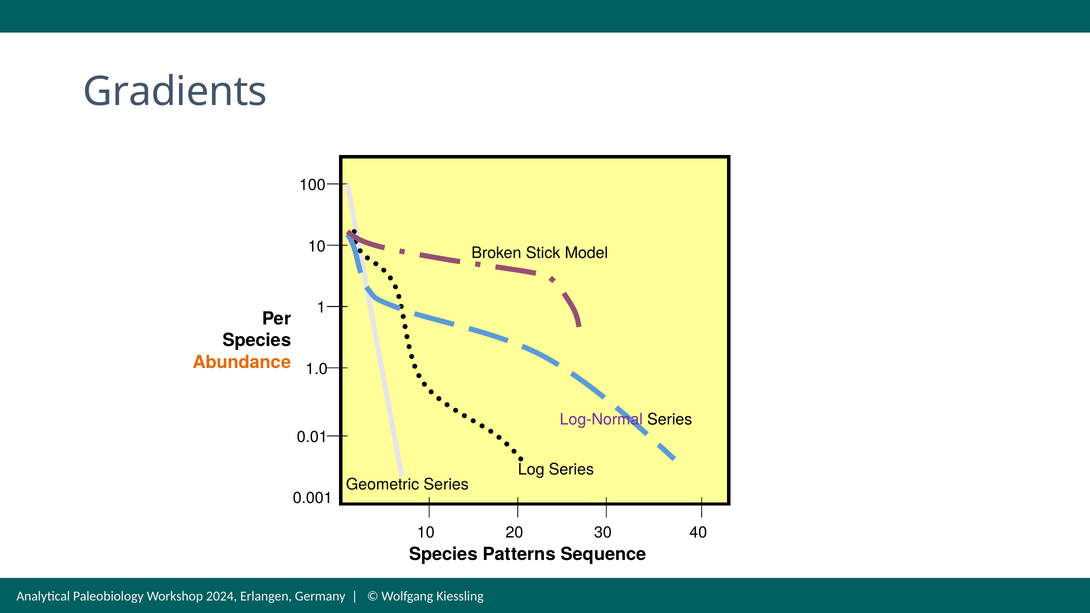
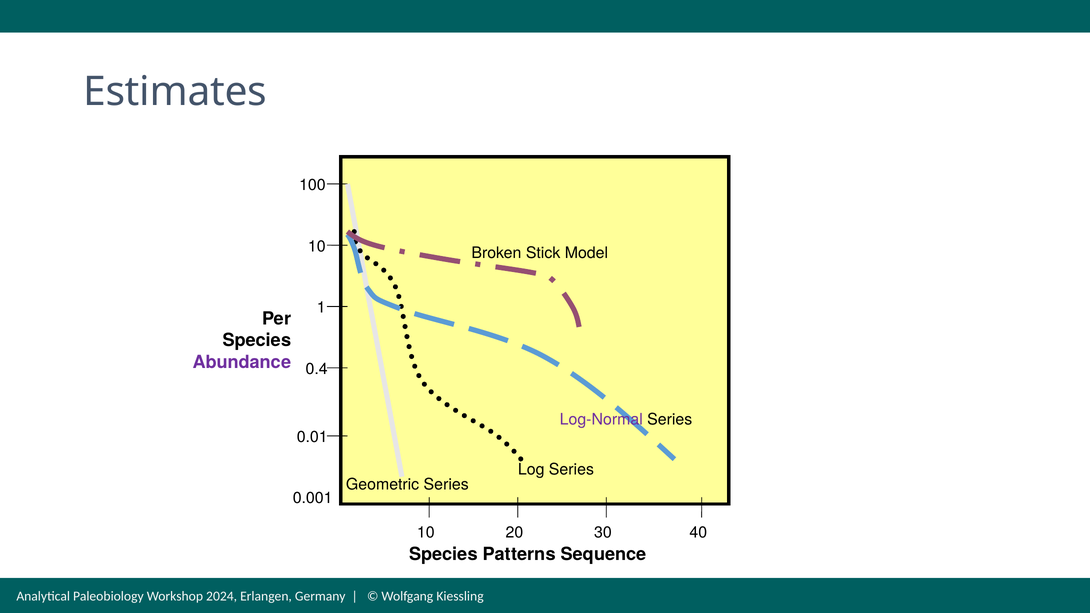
Gradients: Gradients -> Estimates
Abundance colour: orange -> purple
1.0: 1.0 -> 0.4
